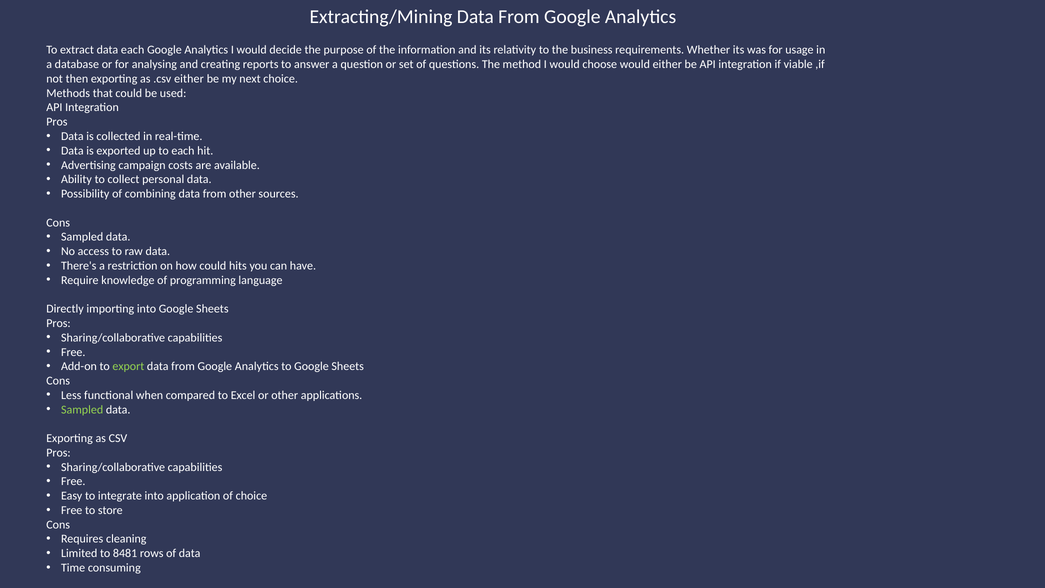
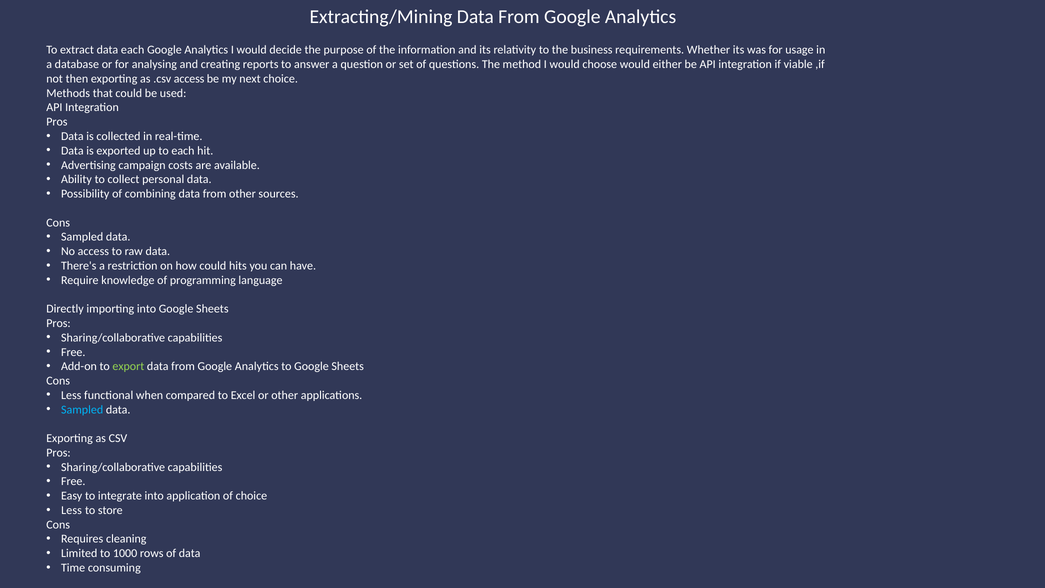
.csv either: either -> access
Sampled at (82, 409) colour: light green -> light blue
Free at (72, 510): Free -> Less
8481: 8481 -> 1000
